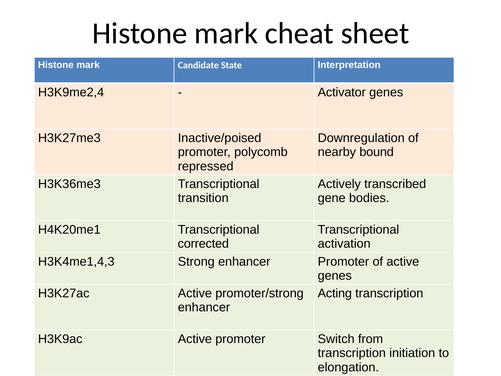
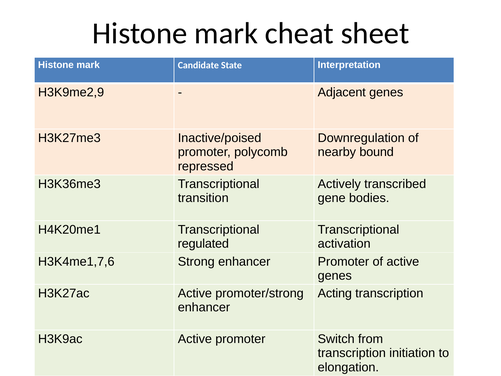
H3K9me2,4: H3K9me2,4 -> H3K9me2,9
Activator: Activator -> Adjacent
corrected: corrected -> regulated
H3K4me1,4,3: H3K4me1,4,3 -> H3K4me1,7,6
